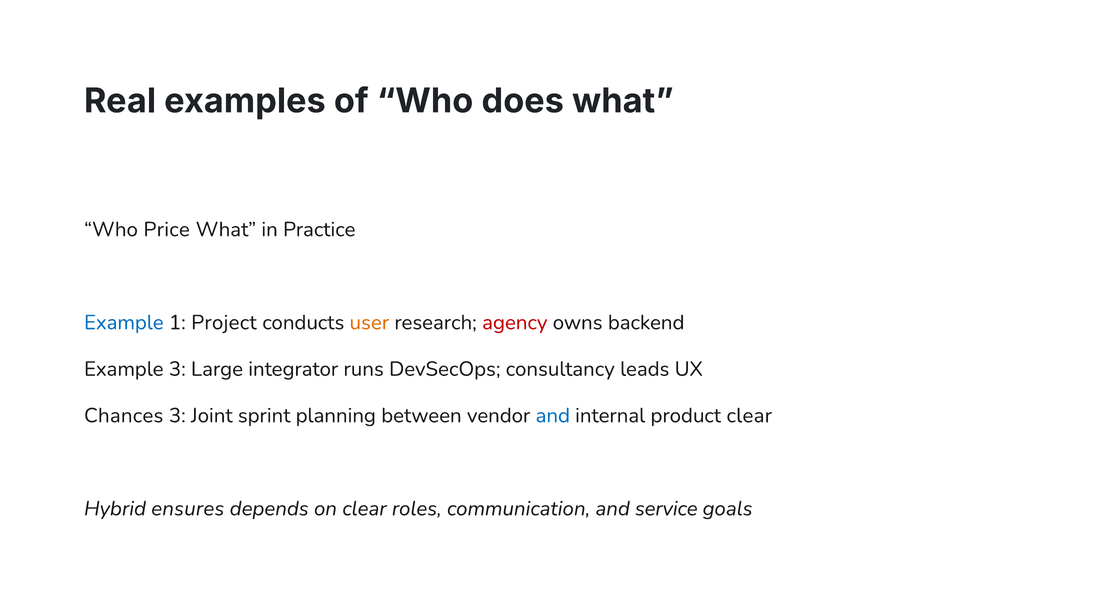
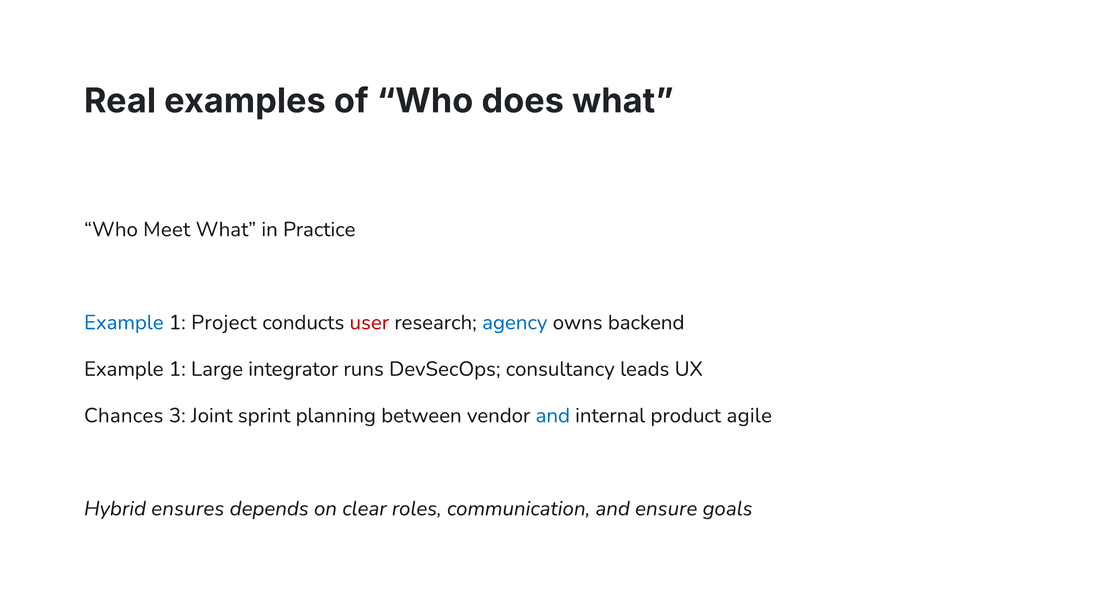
Price: Price -> Meet
user colour: orange -> red
agency colour: red -> blue
3 at (177, 369): 3 -> 1
product clear: clear -> agile
service: service -> ensure
